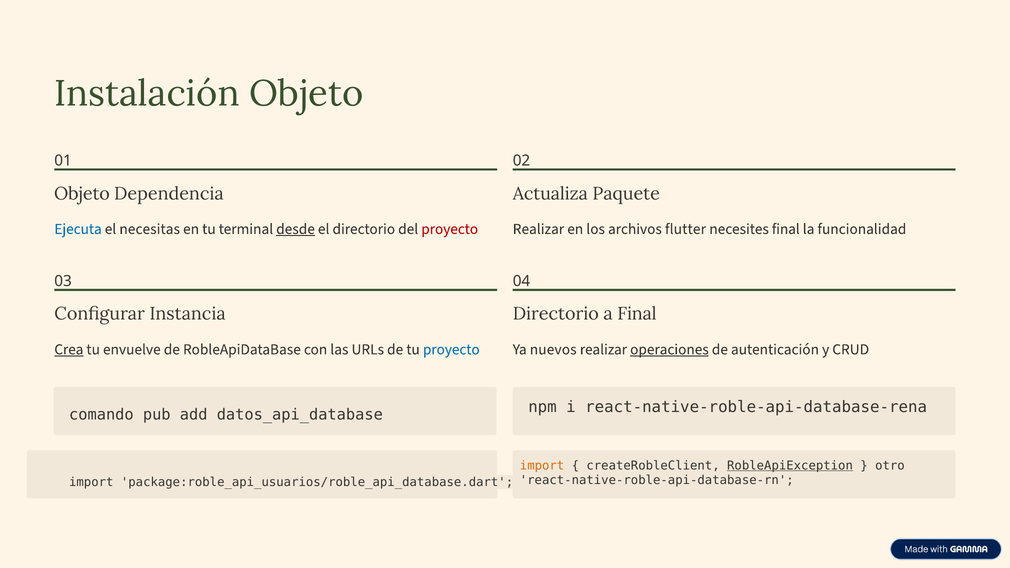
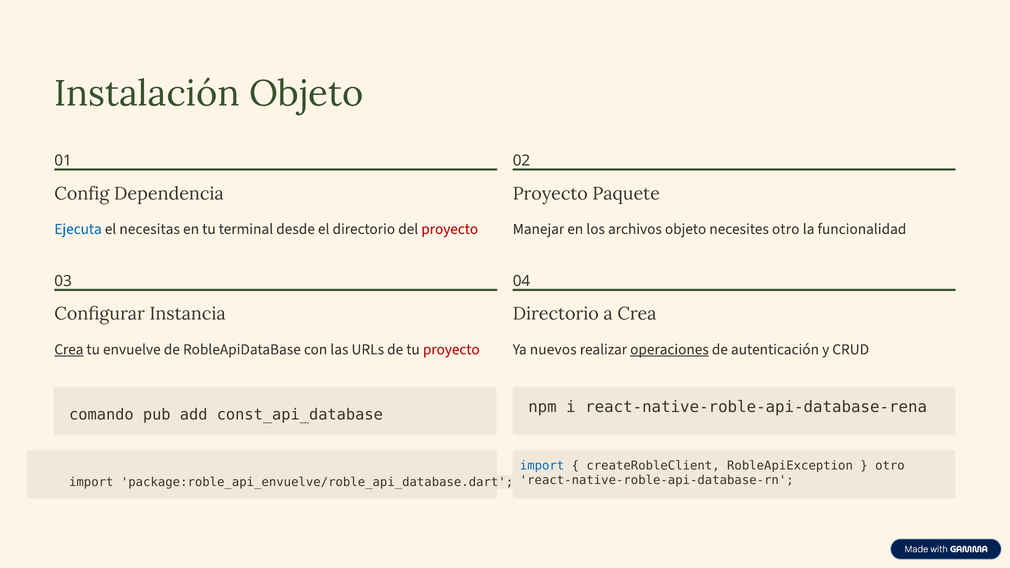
Objeto at (82, 194): Objeto -> Config
Actualiza at (550, 194): Actualiza -> Proyecto
desde underline: present -> none
Realizar at (538, 229): Realizar -> Manejar
archivos flutter: flutter -> objeto
necesites final: final -> otro
a Final: Final -> Crea
proyecto at (451, 349) colour: blue -> red
datos_api_database: datos_api_database -> const_api_database
import at (542, 466) colour: orange -> blue
RobleApiException underline: present -> none
package:roble_api_usuarios/roble_api_database.dart: package:roble_api_usuarios/roble_api_database.dart -> package:roble_api_envuelve/roble_api_database.dart
